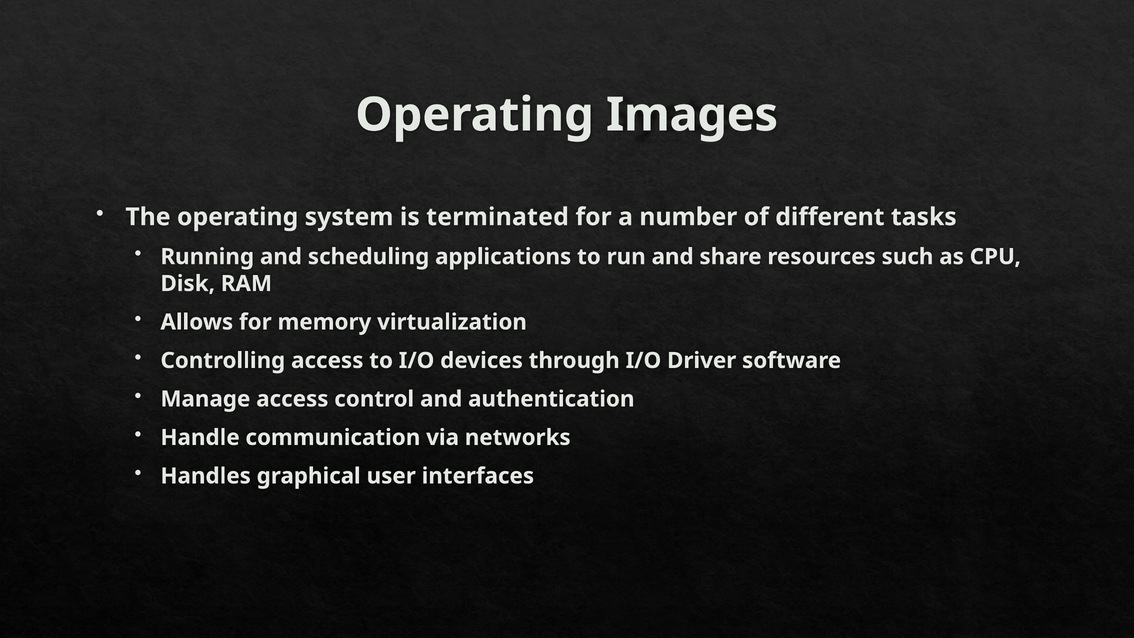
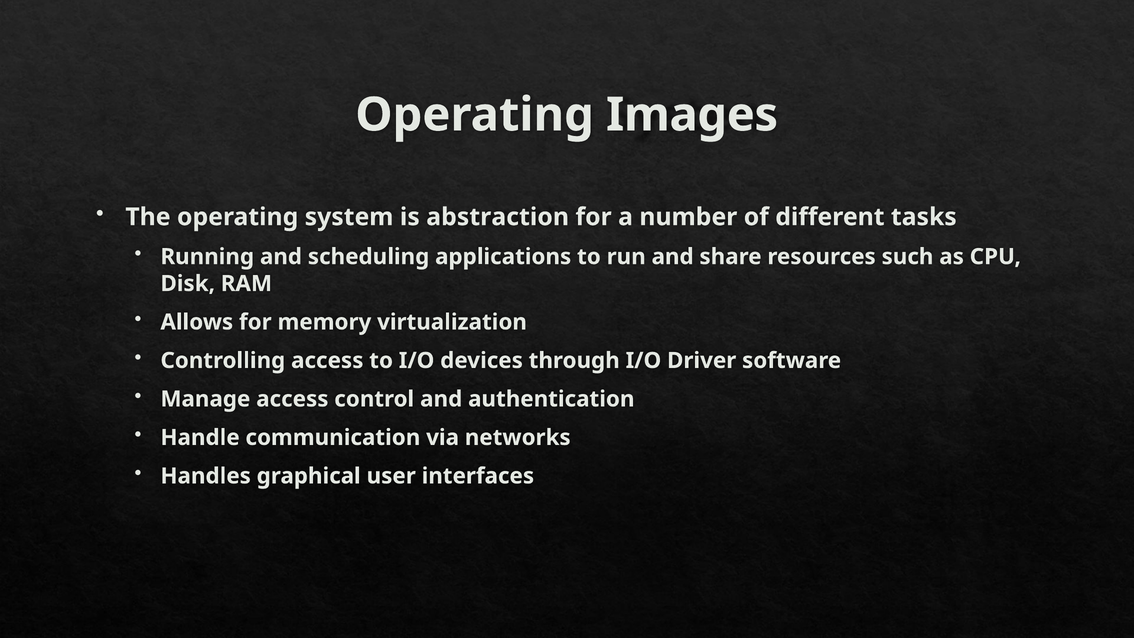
terminated: terminated -> abstraction
